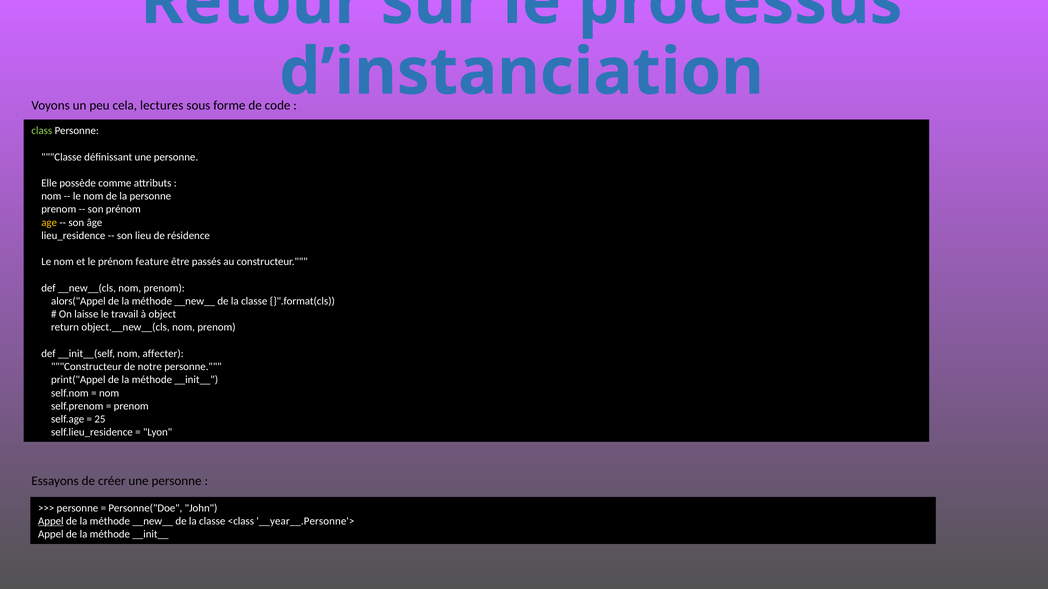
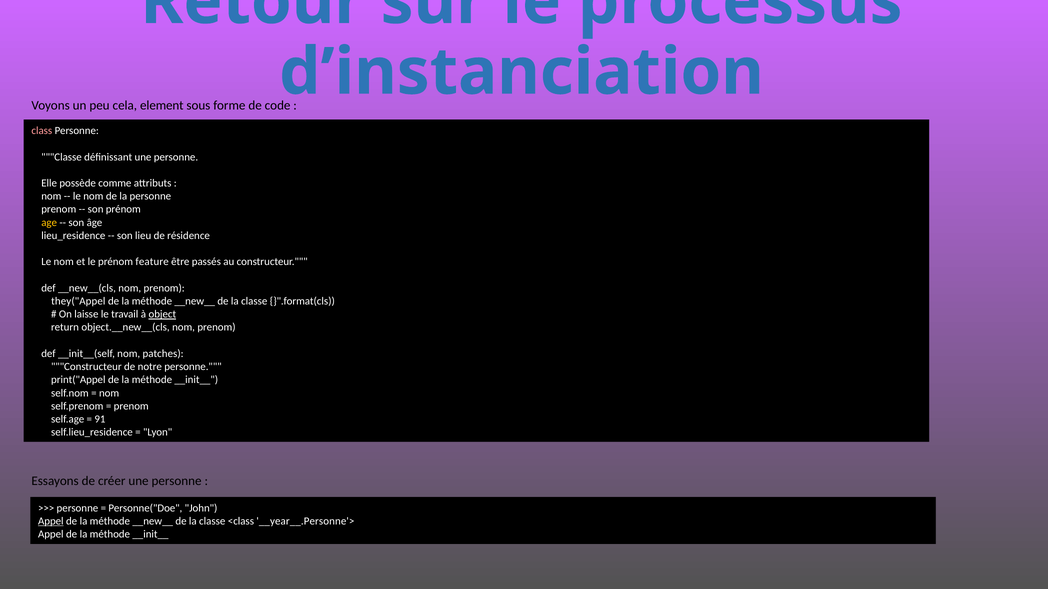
lectures: lectures -> element
class colour: light green -> pink
alors("Appel: alors("Appel -> they("Appel
object underline: none -> present
affecter: affecter -> patches
25: 25 -> 91
